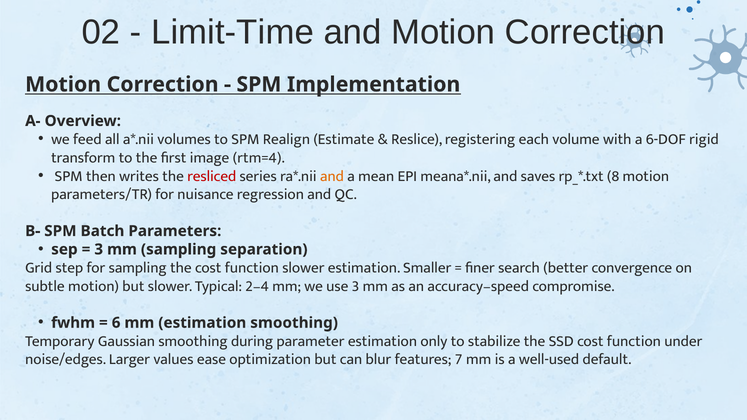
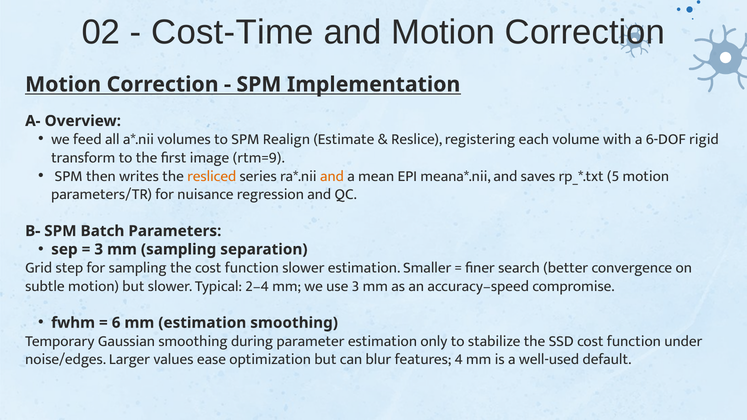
Limit-Time: Limit-Time -> Cost-Time
rtm=4: rtm=4 -> rtm=9
resliced colour: red -> orange
8: 8 -> 5
7: 7 -> 4
